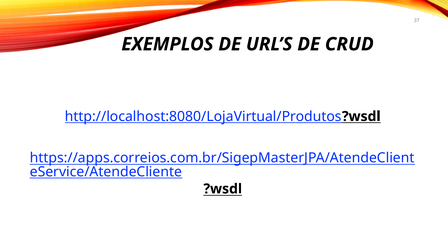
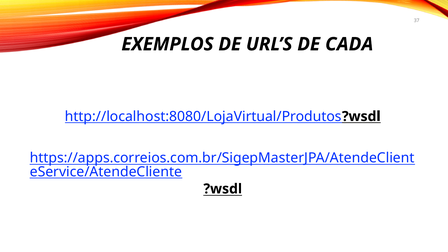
CRUD: CRUD -> CADA
